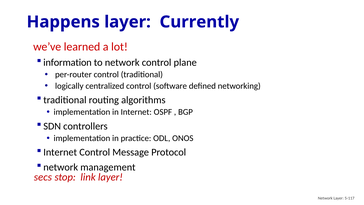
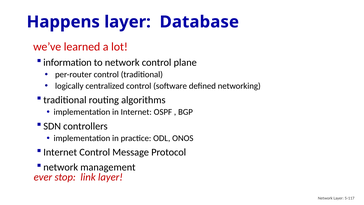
Currently: Currently -> Database
secs: secs -> ever
